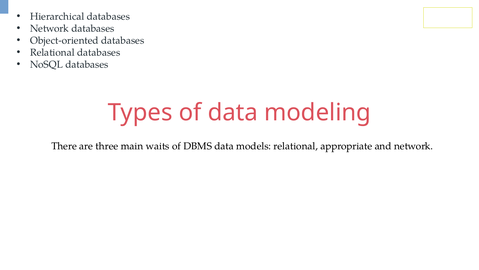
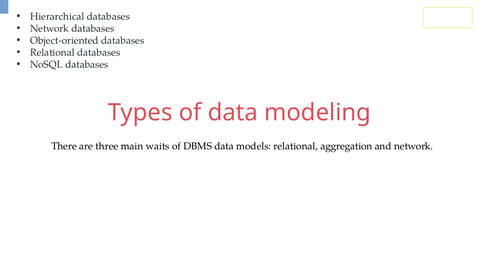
appropriate: appropriate -> aggregation
